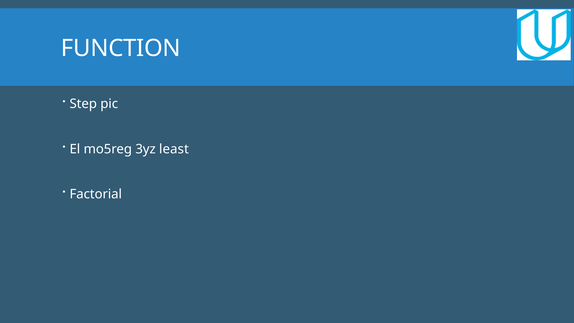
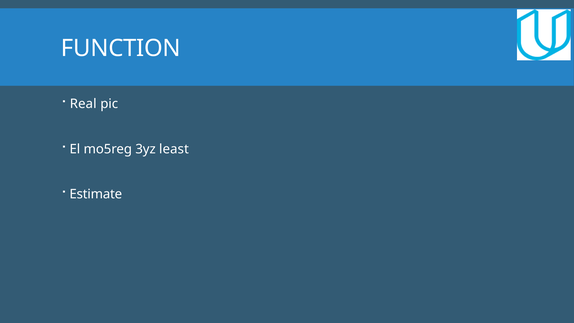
Step: Step -> Real
Factorial: Factorial -> Estimate
